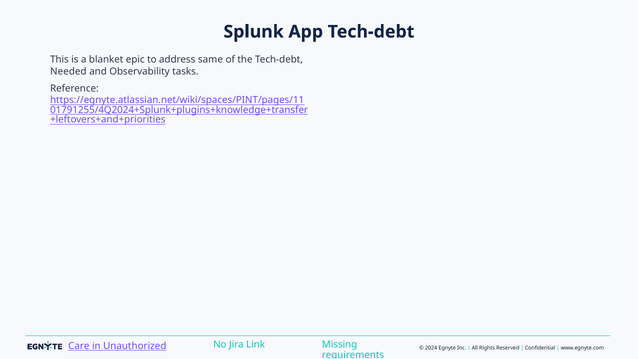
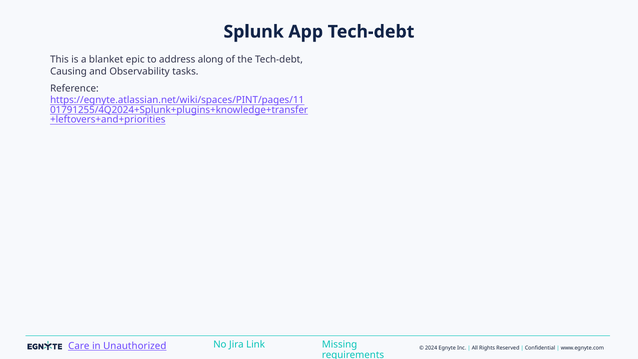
same: same -> along
Needed: Needed -> Causing
